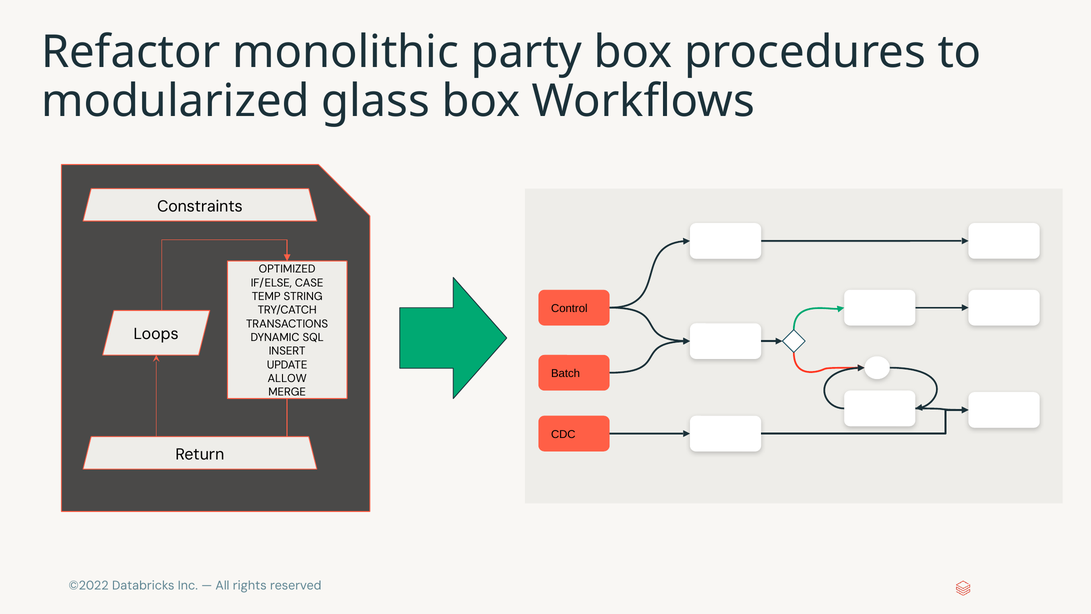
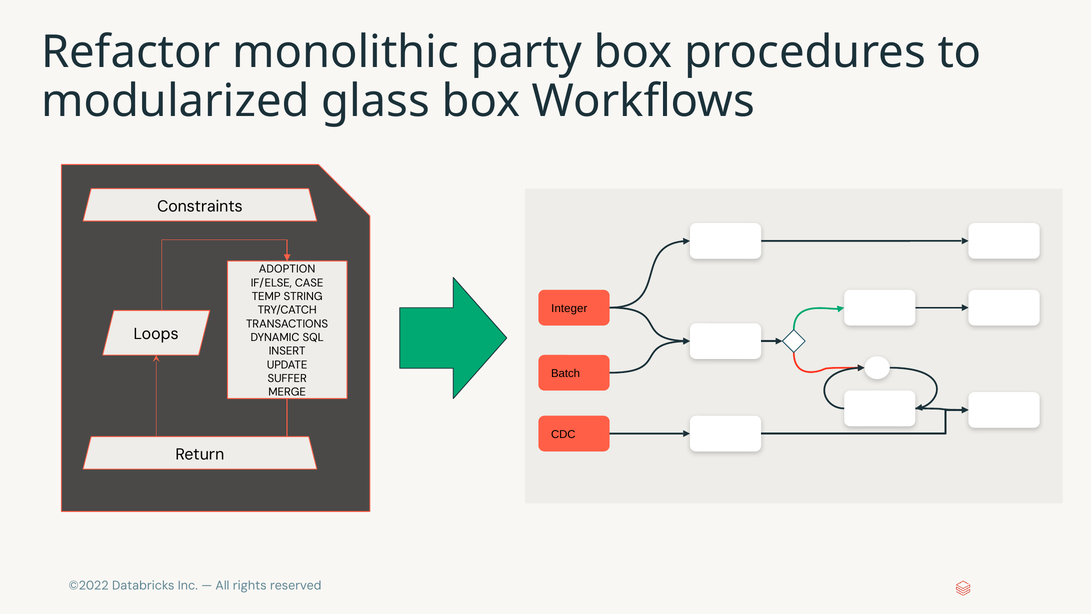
OPTIMIZED: OPTIMIZED -> ADOPTION
Control: Control -> Integer
ALLOW: ALLOW -> SUFFER
